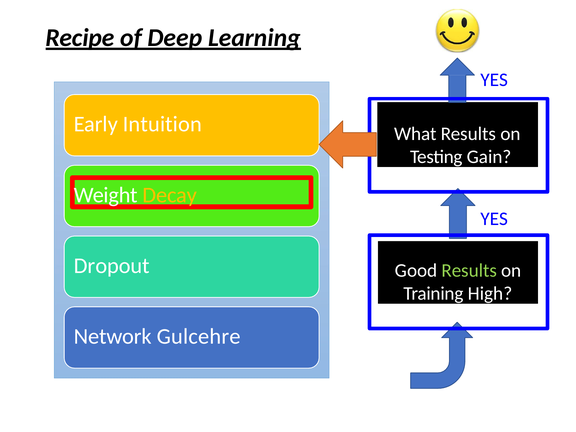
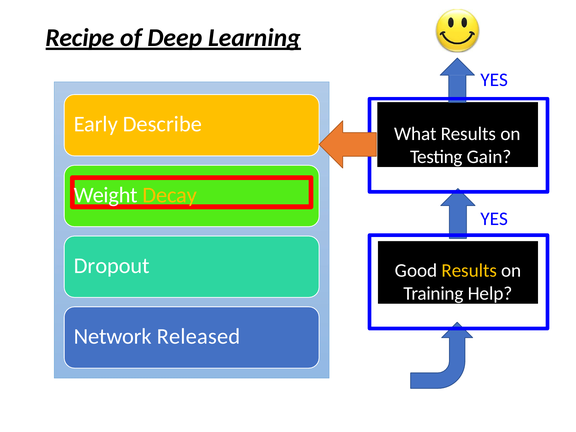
Intuition: Intuition -> Describe
Results at (469, 271) colour: light green -> yellow
High: High -> Help
Gulcehre: Gulcehre -> Released
